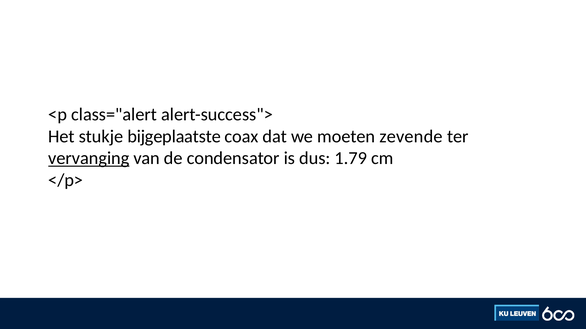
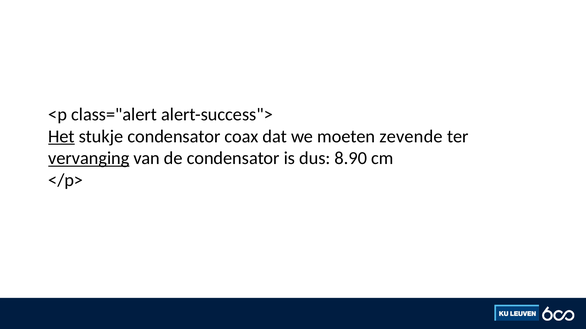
Het underline: none -> present
stukje bijgeplaatste: bijgeplaatste -> condensator
1.79: 1.79 -> 8.90
